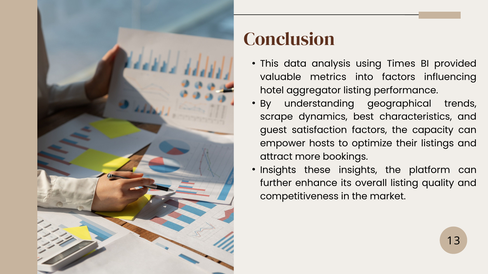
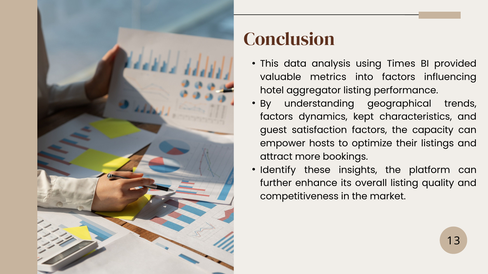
scrape at (277, 117): scrape -> factors
best: best -> kept
Insights at (278, 170): Insights -> Identify
